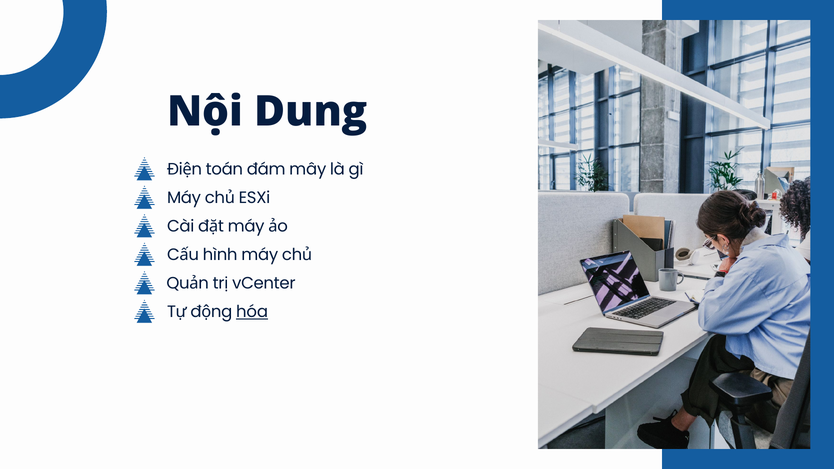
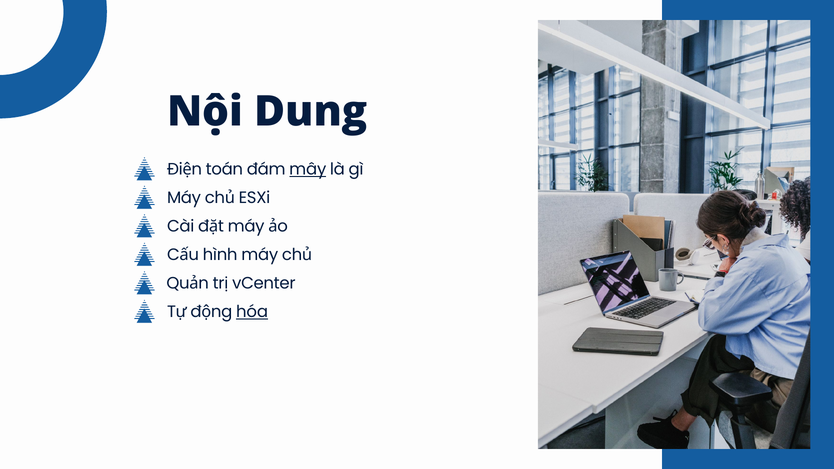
mây underline: none -> present
